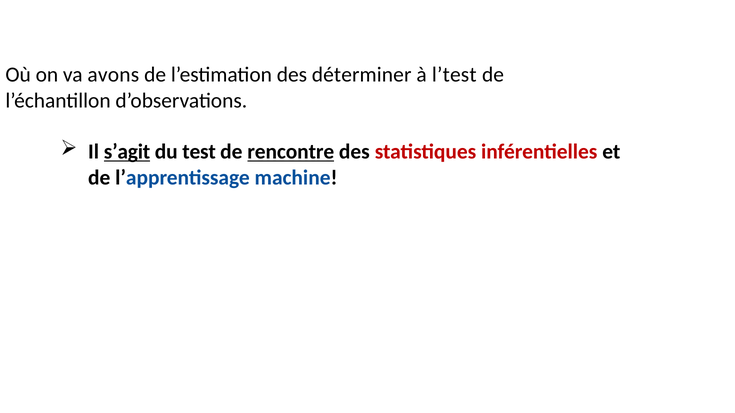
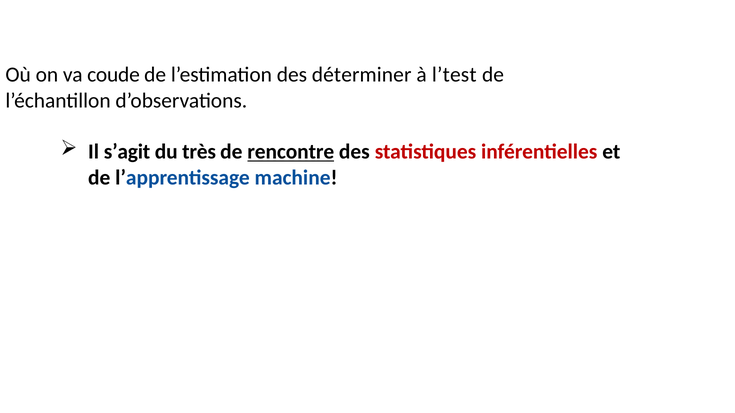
avons: avons -> coude
s’agit underline: present -> none
test: test -> très
